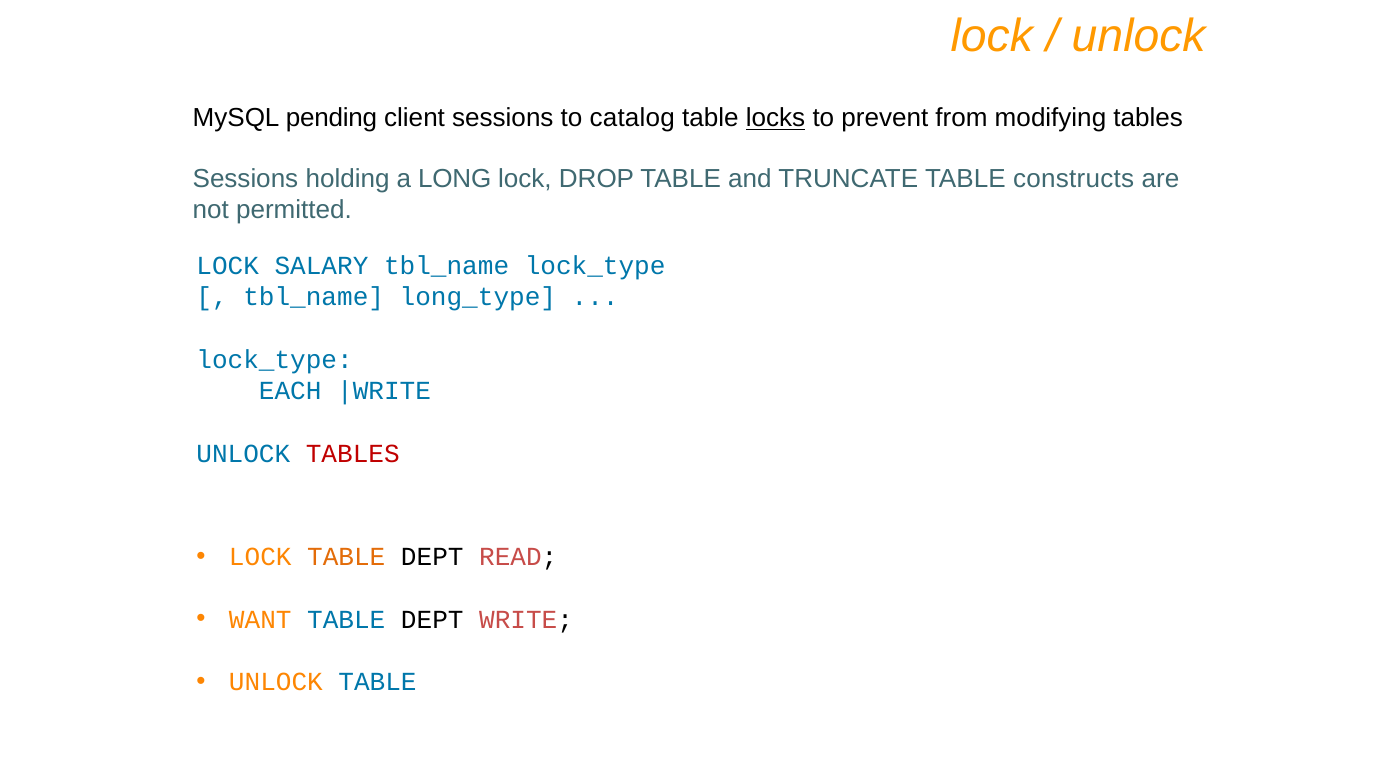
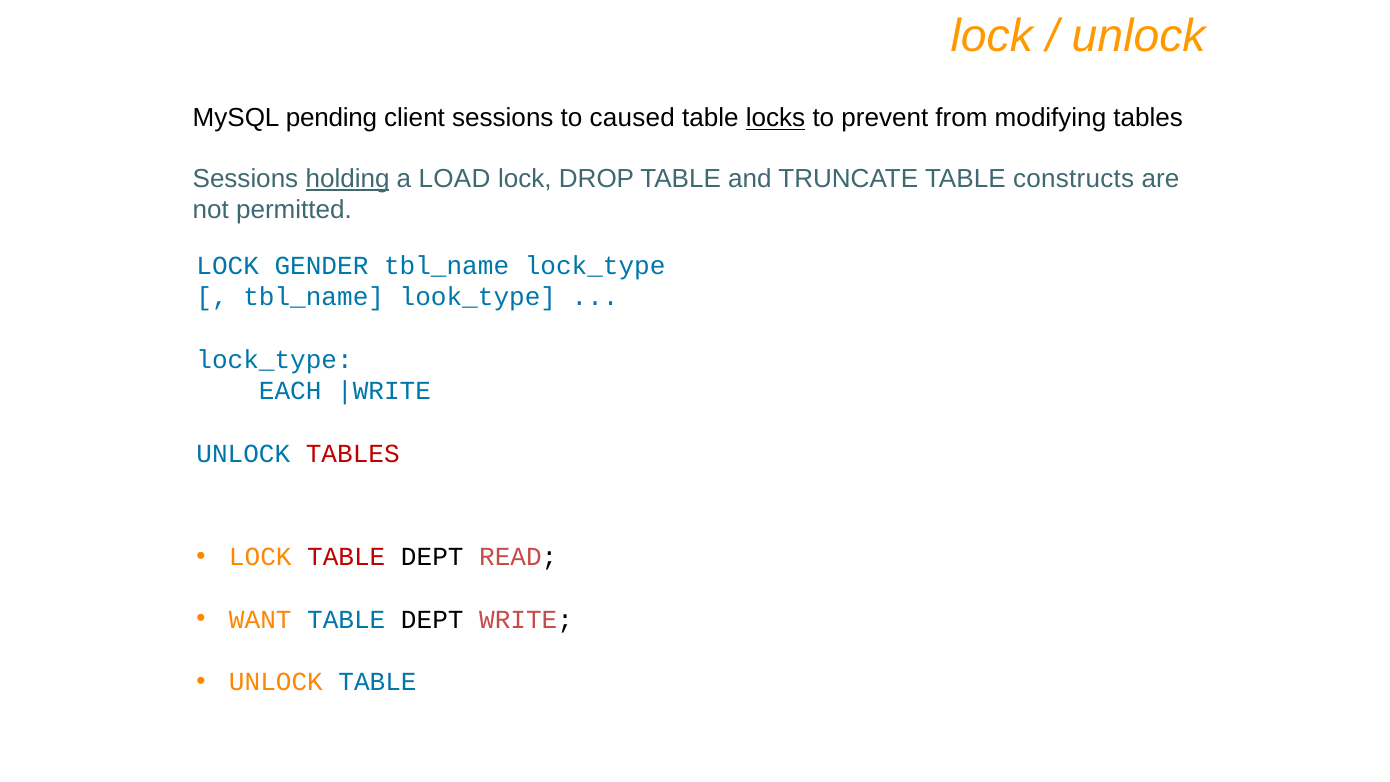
catalog: catalog -> caused
holding underline: none -> present
LONG: LONG -> LOAD
SALARY: SALARY -> GENDER
long_type: long_type -> look_type
TABLE at (346, 557) colour: orange -> red
